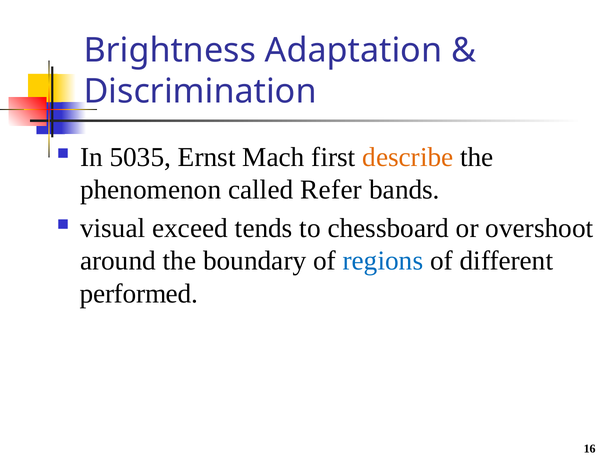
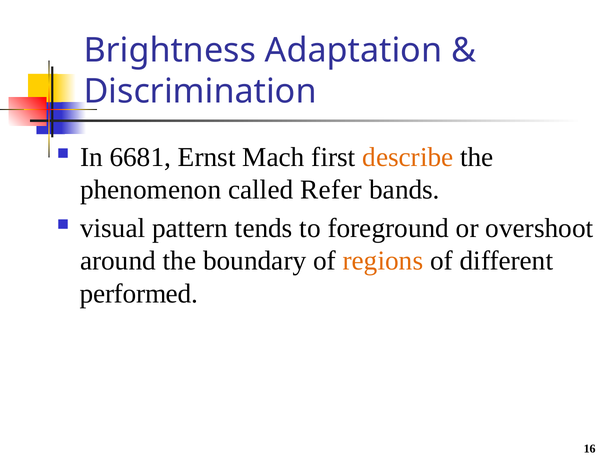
5035: 5035 -> 6681
exceed: exceed -> pattern
chessboard: chessboard -> foreground
regions colour: blue -> orange
